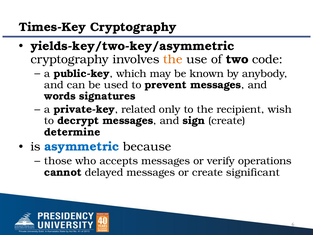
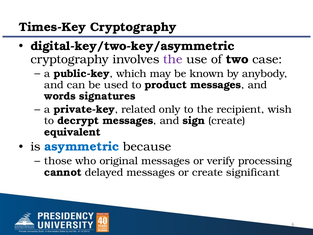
yields-key/two-key/asymmetric: yields-key/two-key/asymmetric -> digital-key/two-key/asymmetric
the at (173, 59) colour: orange -> purple
code: code -> case
prevent: prevent -> product
determine: determine -> equivalent
accepts: accepts -> original
operations: operations -> processing
